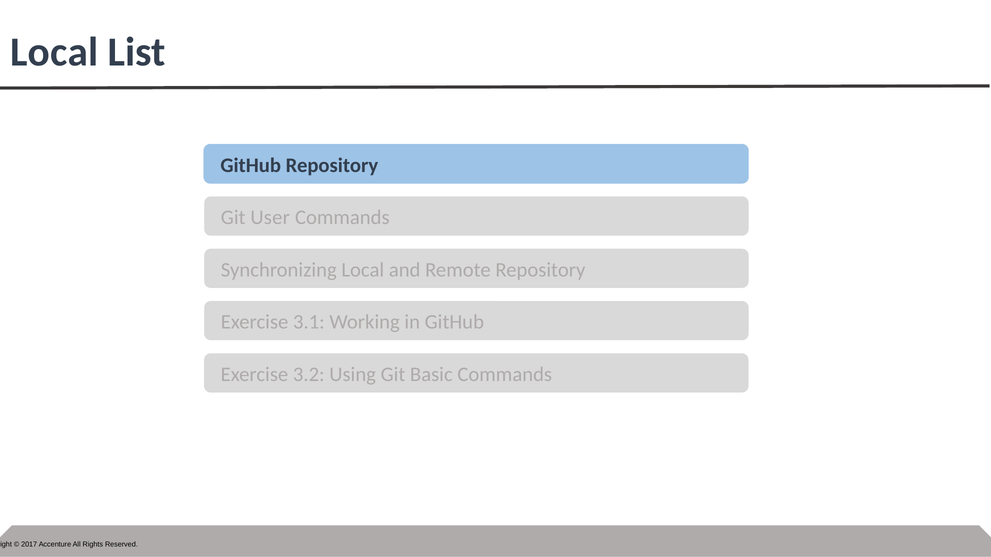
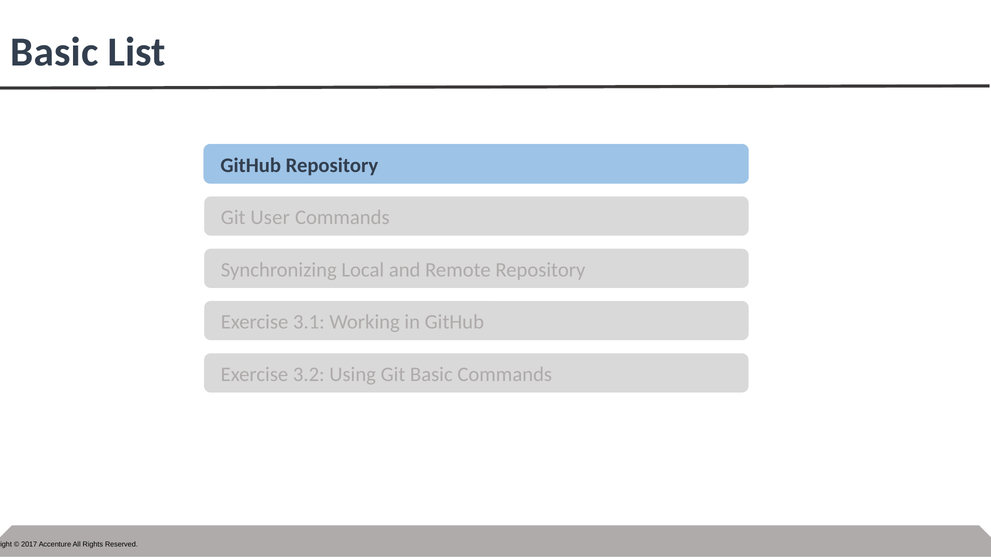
Local at (54, 52): Local -> Basic
